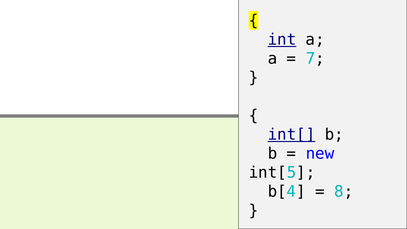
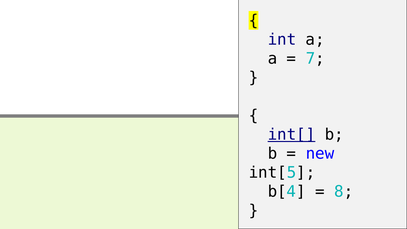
int underline: present -> none
